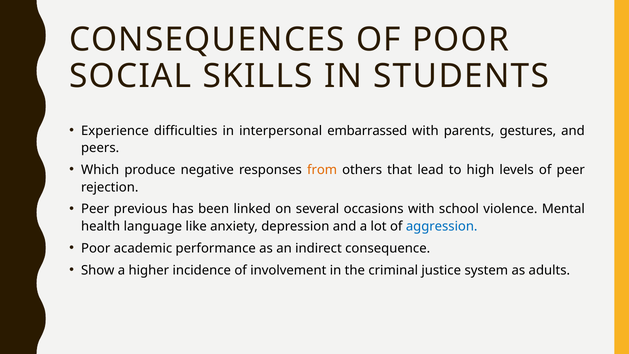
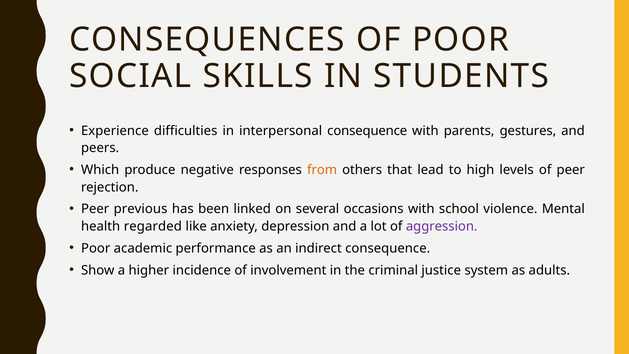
interpersonal embarrassed: embarrassed -> consequence
language: language -> regarded
aggression colour: blue -> purple
